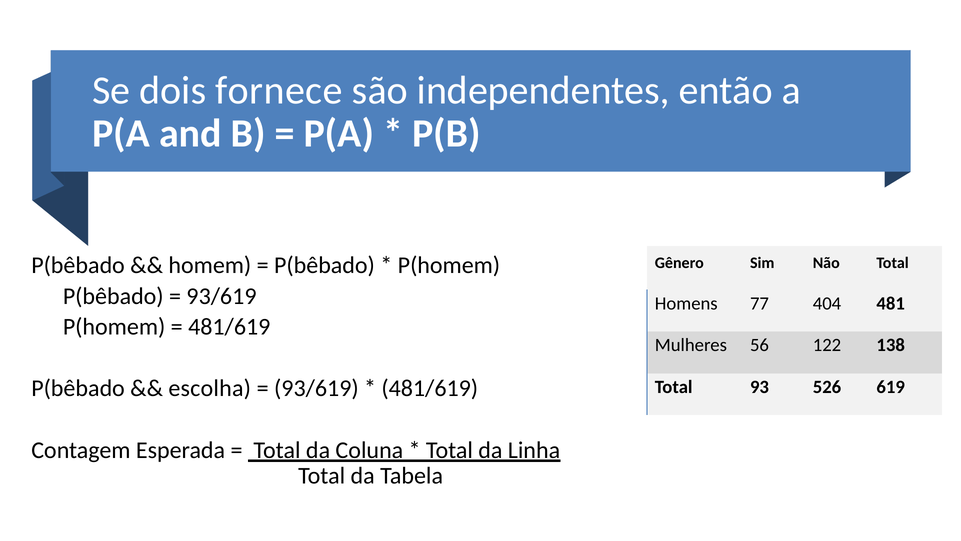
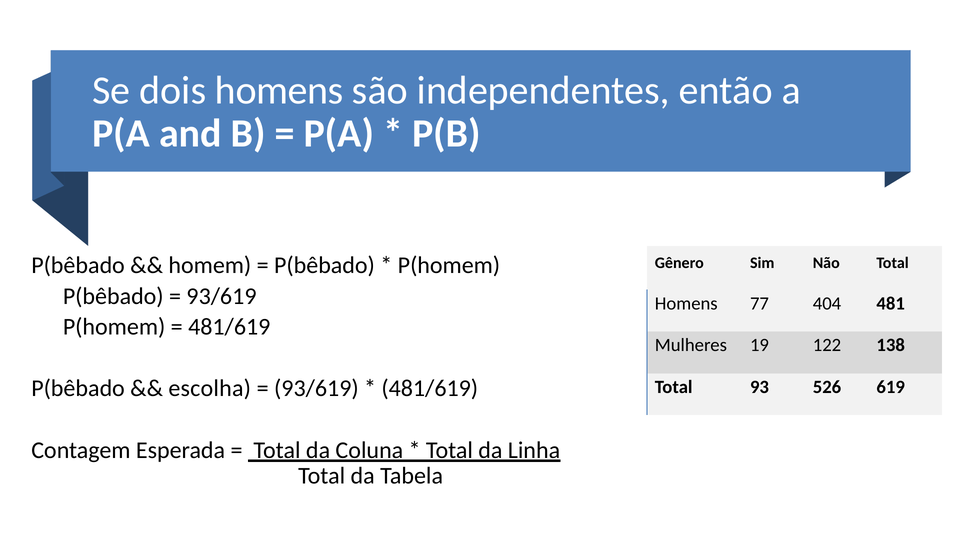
dois fornece: fornece -> homens
56: 56 -> 19
